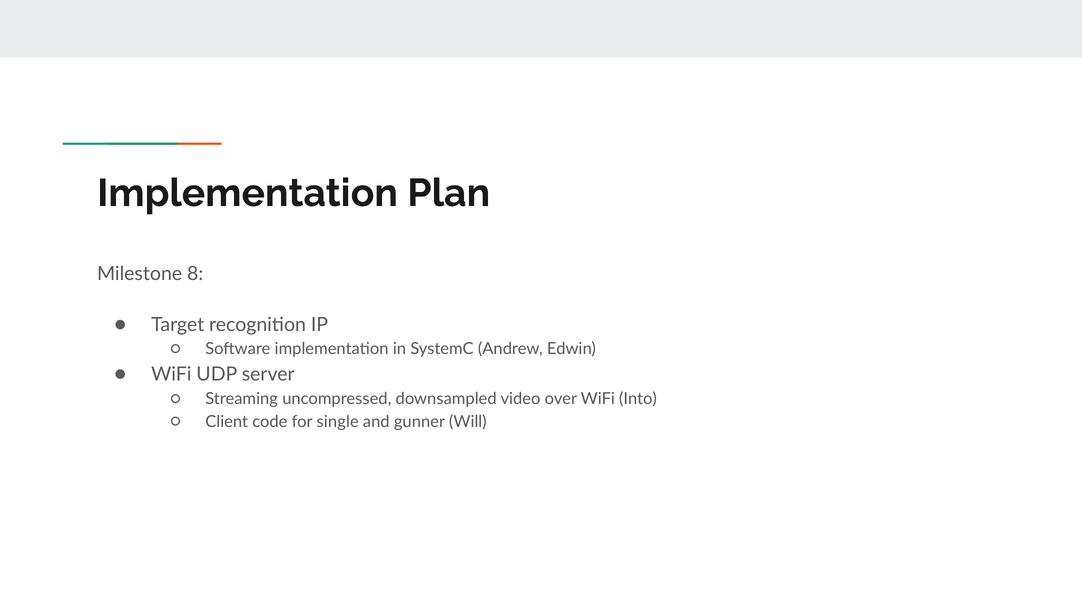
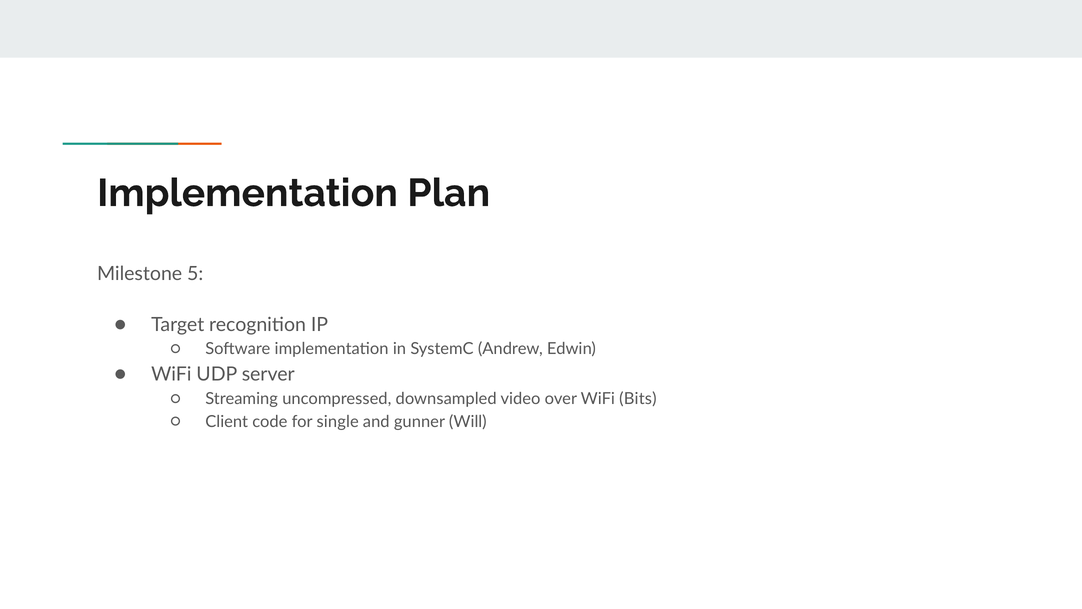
8: 8 -> 5
Into: Into -> Bits
